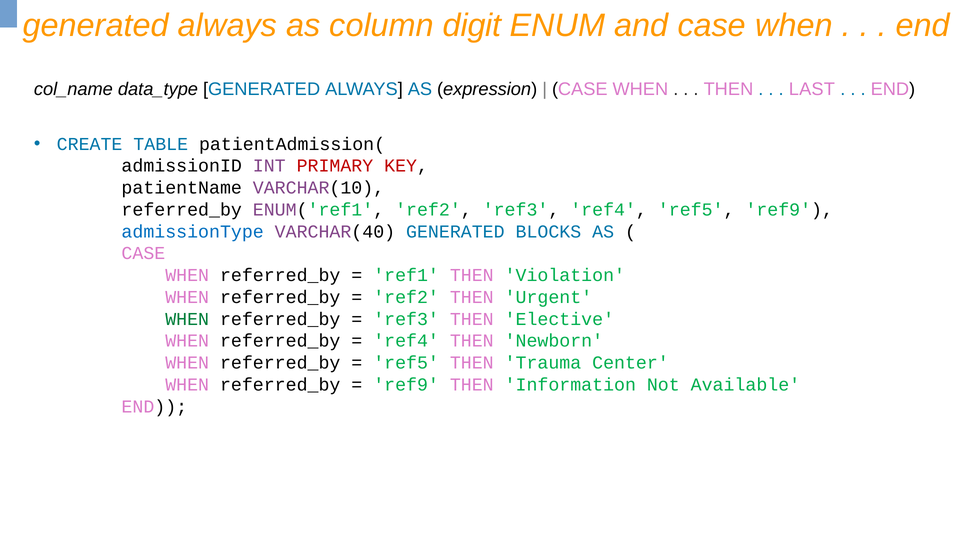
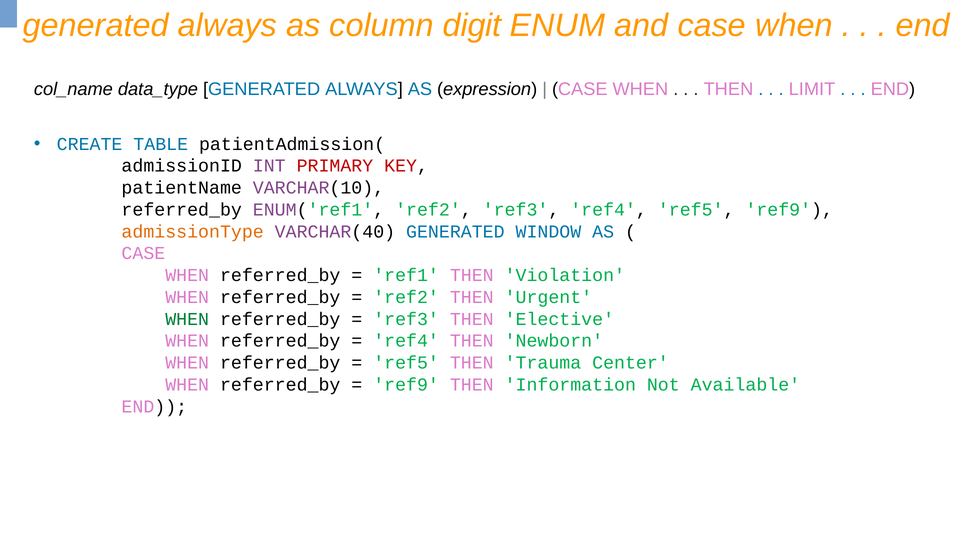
LAST: LAST -> LIMIT
admissionType colour: blue -> orange
BLOCKS: BLOCKS -> WINDOW
